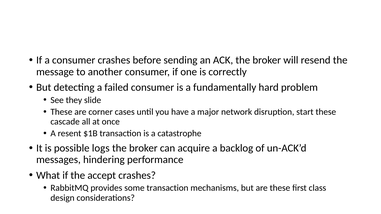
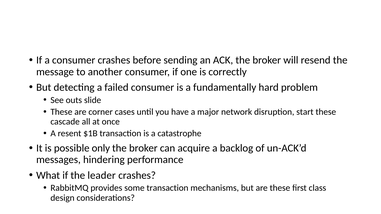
they: they -> outs
logs: logs -> only
accept: accept -> leader
